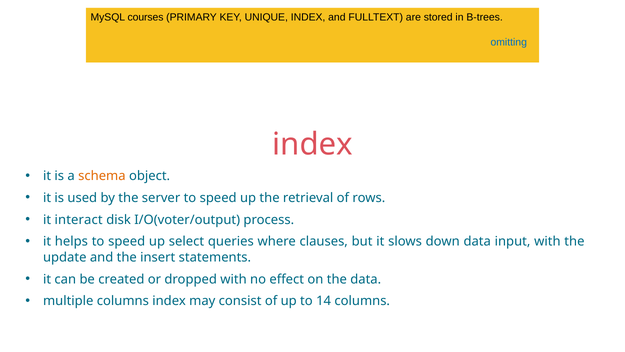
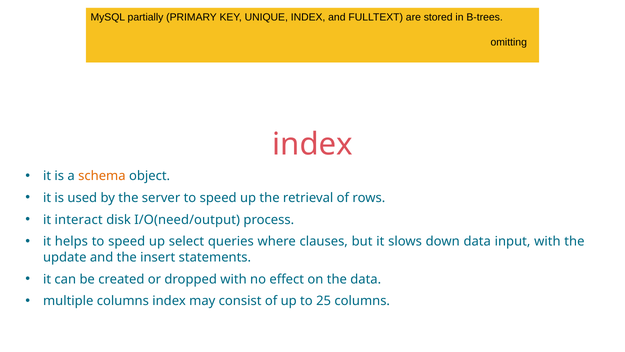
courses: courses -> partially
omitting colour: blue -> black
I/O(voter/output: I/O(voter/output -> I/O(need/output
14: 14 -> 25
